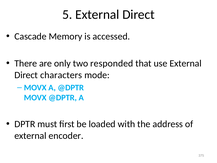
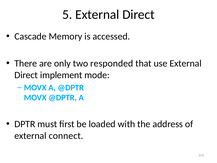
characters: characters -> implement
encoder: encoder -> connect
